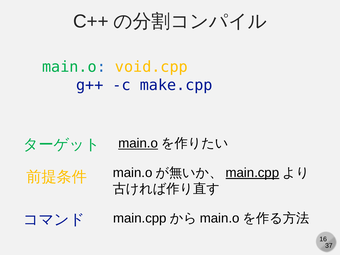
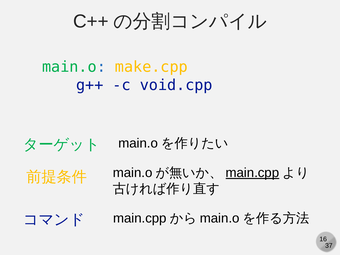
void.cpp: void.cpp -> make.cpp
make.cpp: make.cpp -> void.cpp
main.o at (138, 143) underline: present -> none
